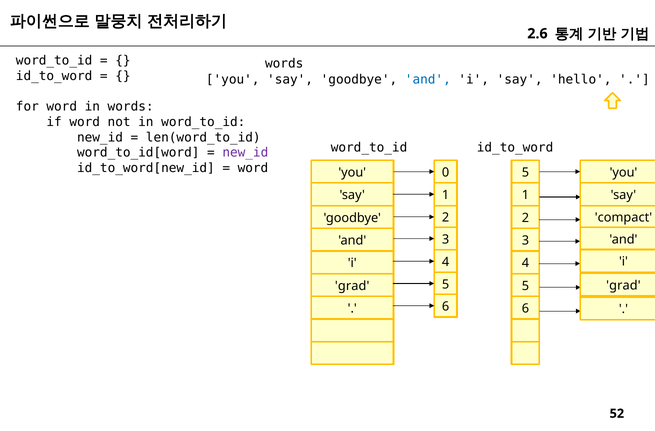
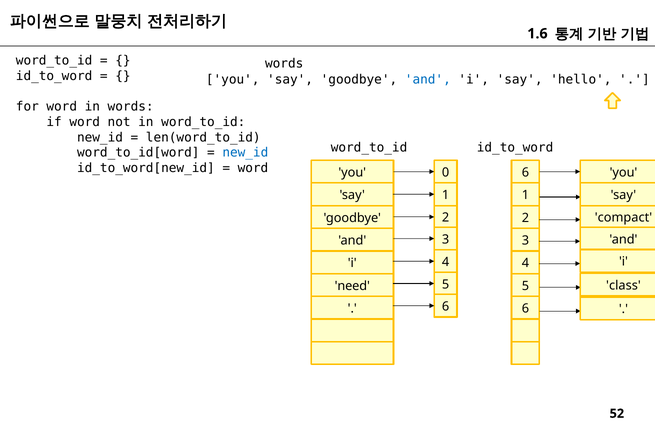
2.6: 2.6 -> 1.6
new_id at (245, 152) colour: purple -> blue
0 5: 5 -> 6
5 grad: grad -> class
grad at (352, 285): grad -> need
